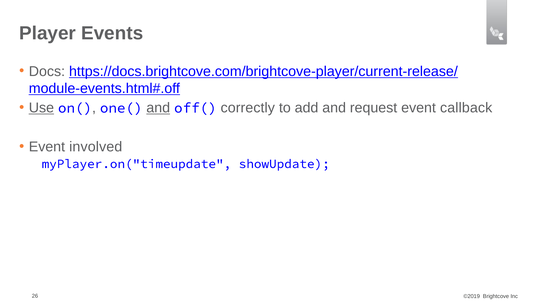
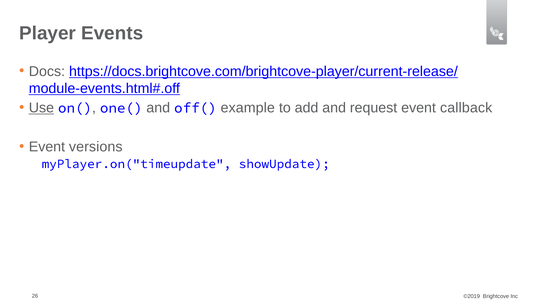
and at (158, 108) underline: present -> none
correctly: correctly -> example
involved: involved -> versions
